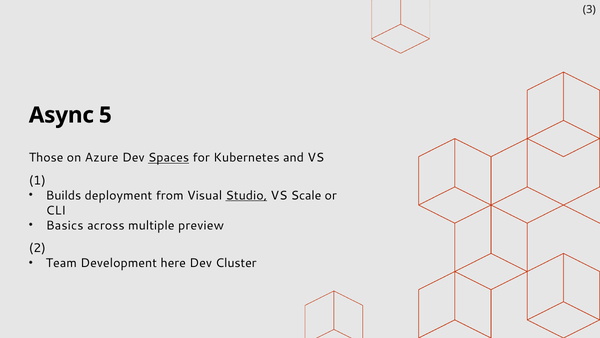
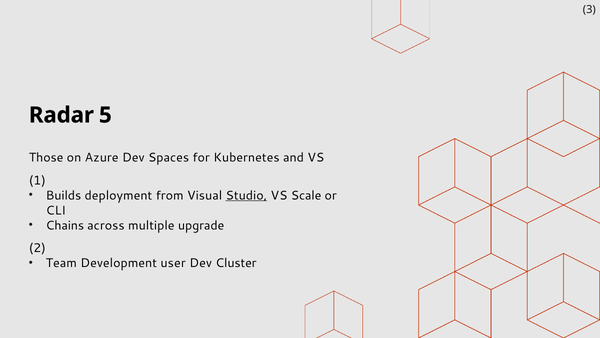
Async: Async -> Radar
Spaces underline: present -> none
Basics: Basics -> Chains
preview: preview -> upgrade
here: here -> user
